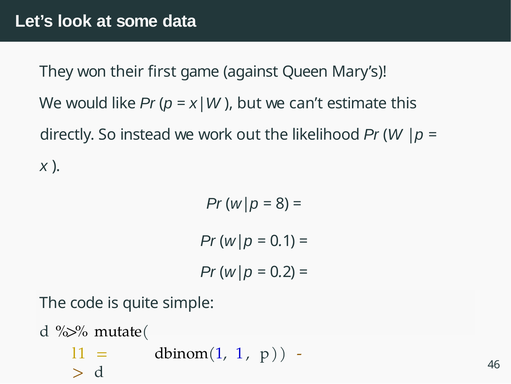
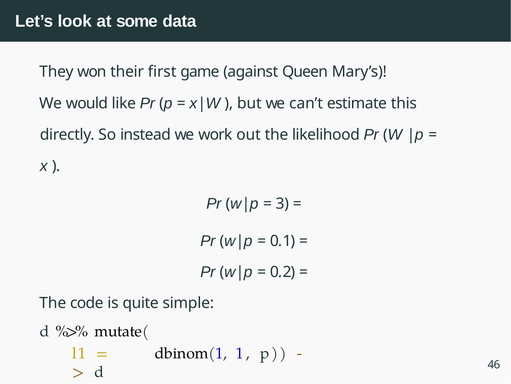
8: 8 -> 3
